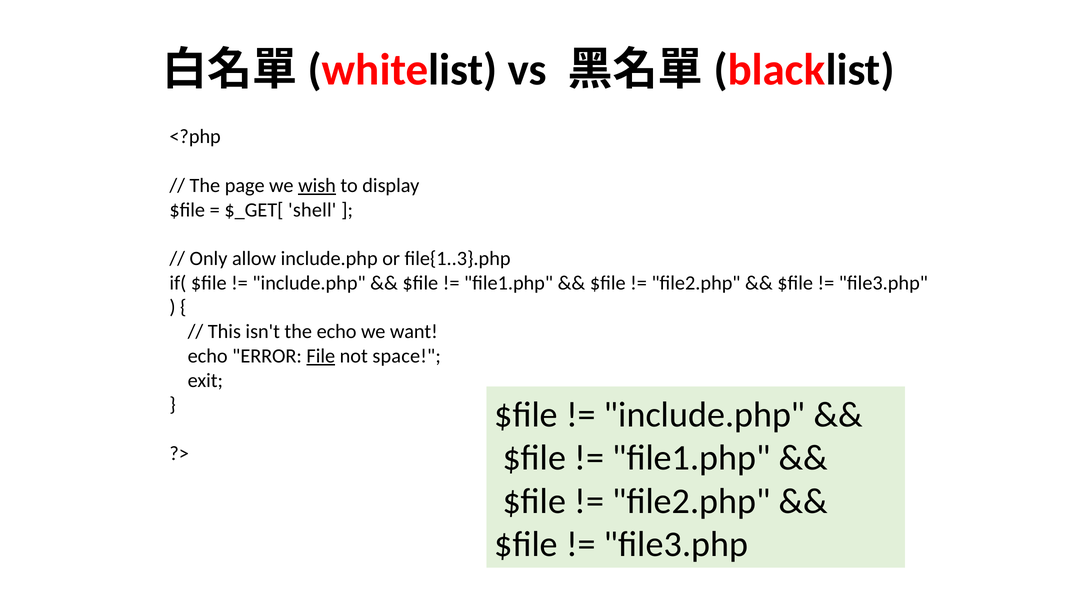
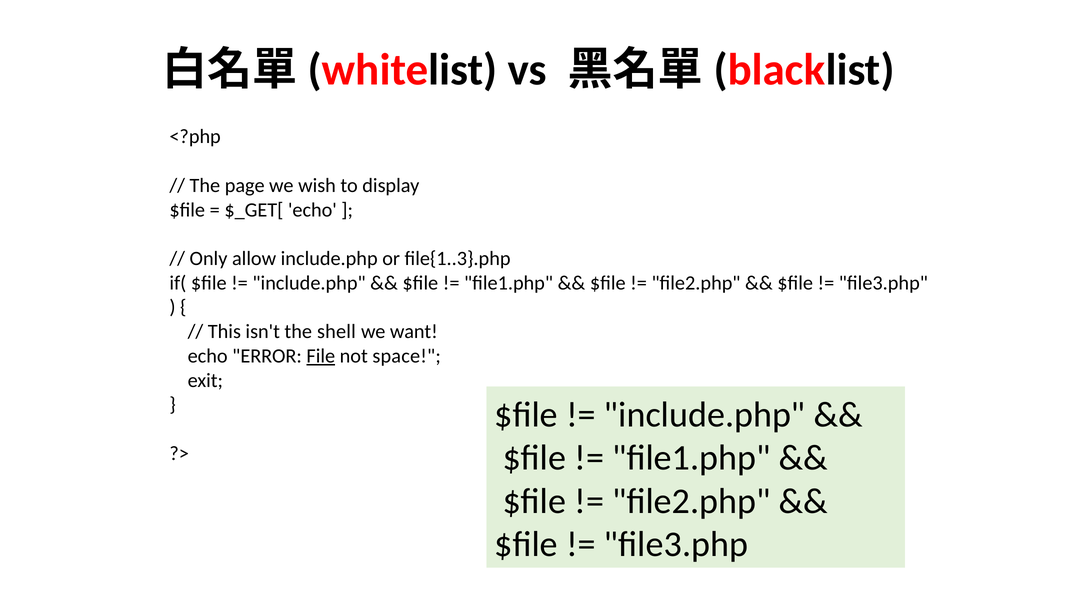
wish underline: present -> none
$_GET[ shell: shell -> echo
the echo: echo -> shell
